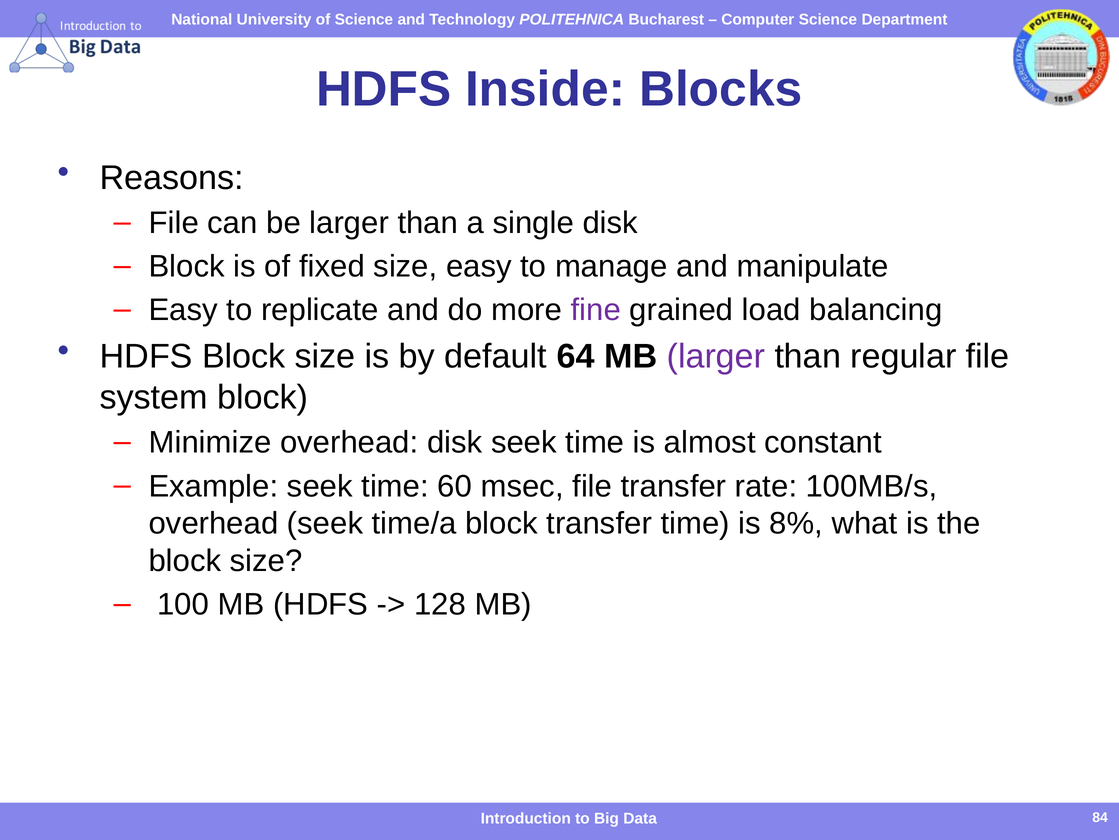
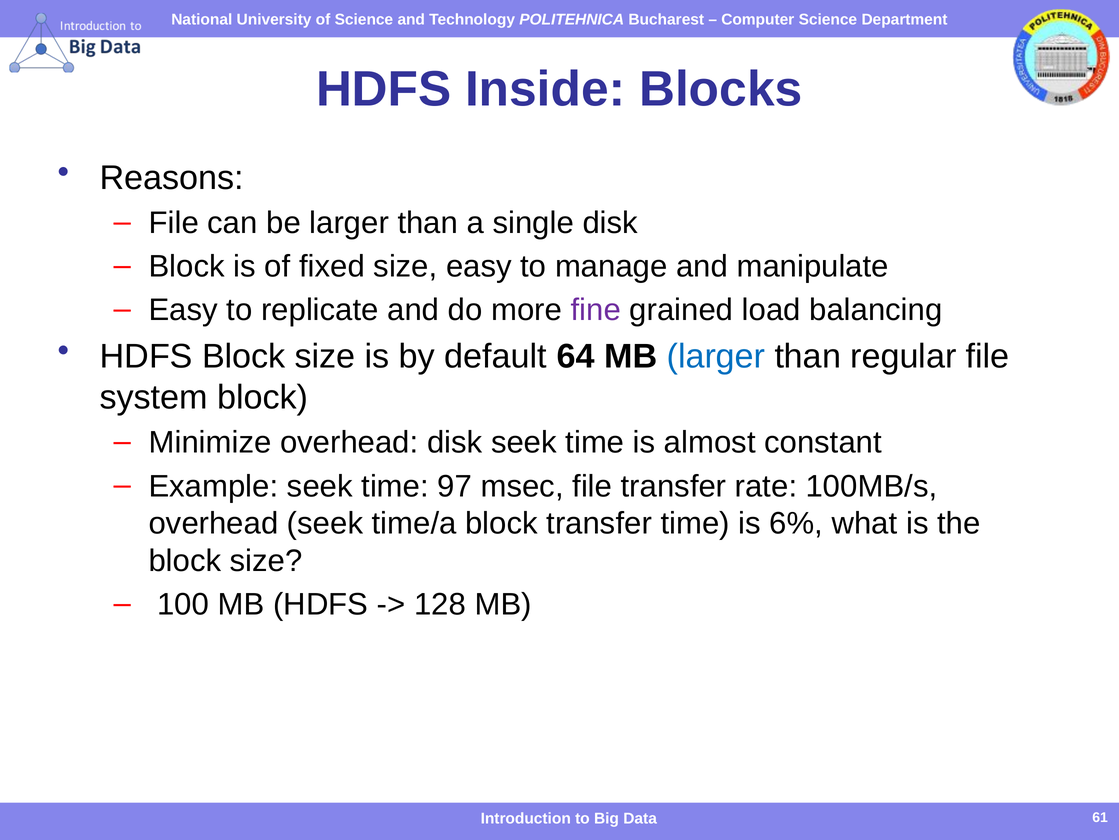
larger at (716, 356) colour: purple -> blue
60: 60 -> 97
8%: 8% -> 6%
84: 84 -> 61
